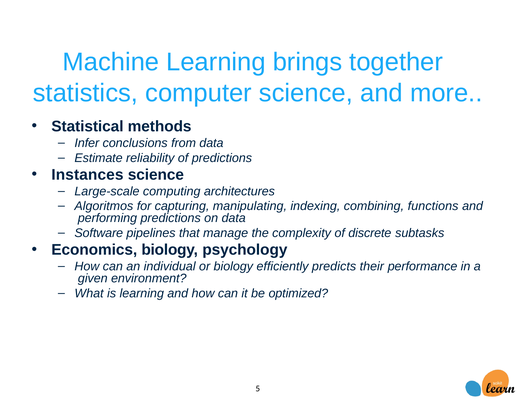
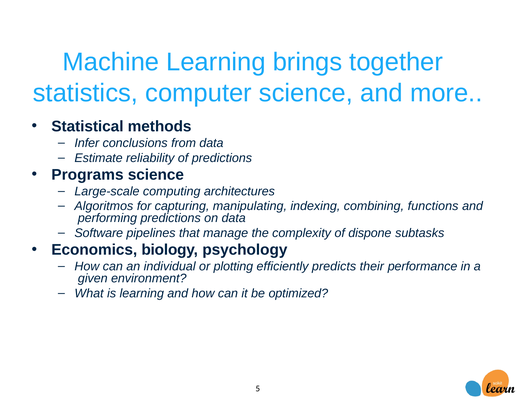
Instances: Instances -> Programs
discrete: discrete -> dispone
or biology: biology -> plotting
